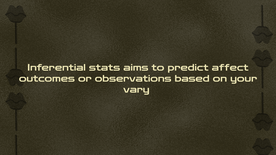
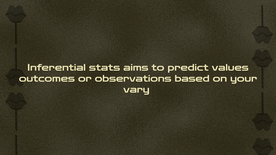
affect: affect -> values
